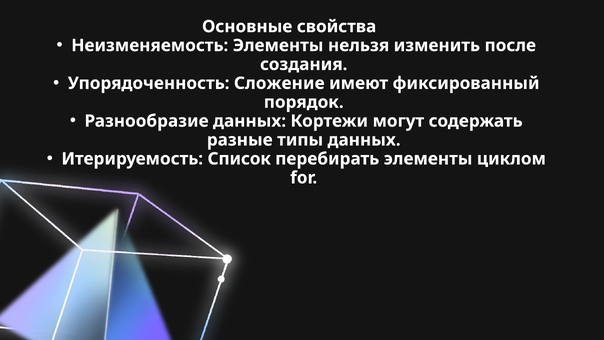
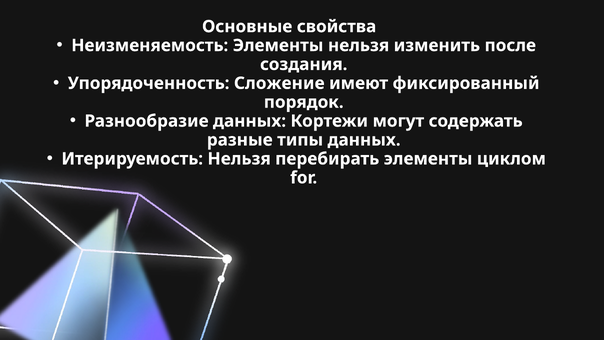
Итерируемость Список: Список -> Нельзя
